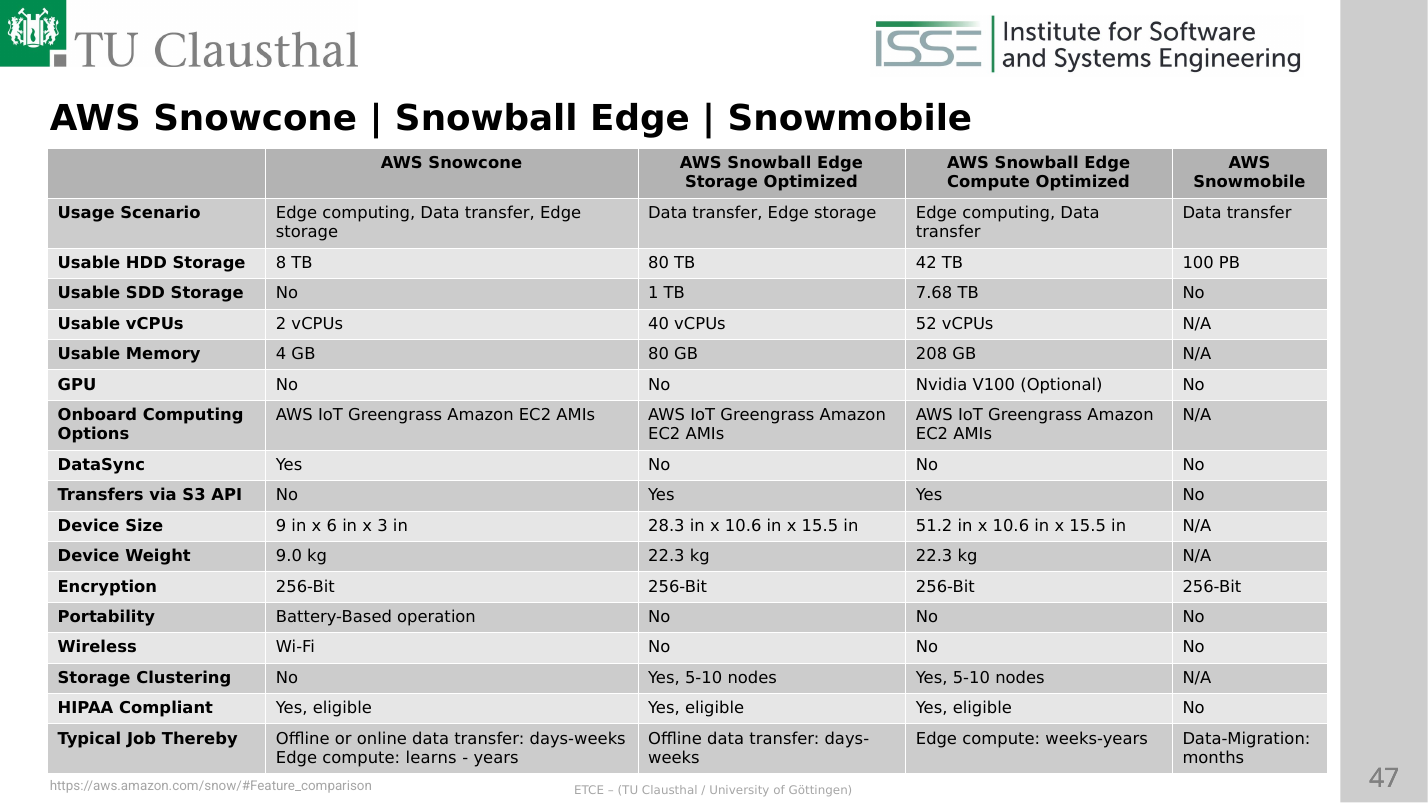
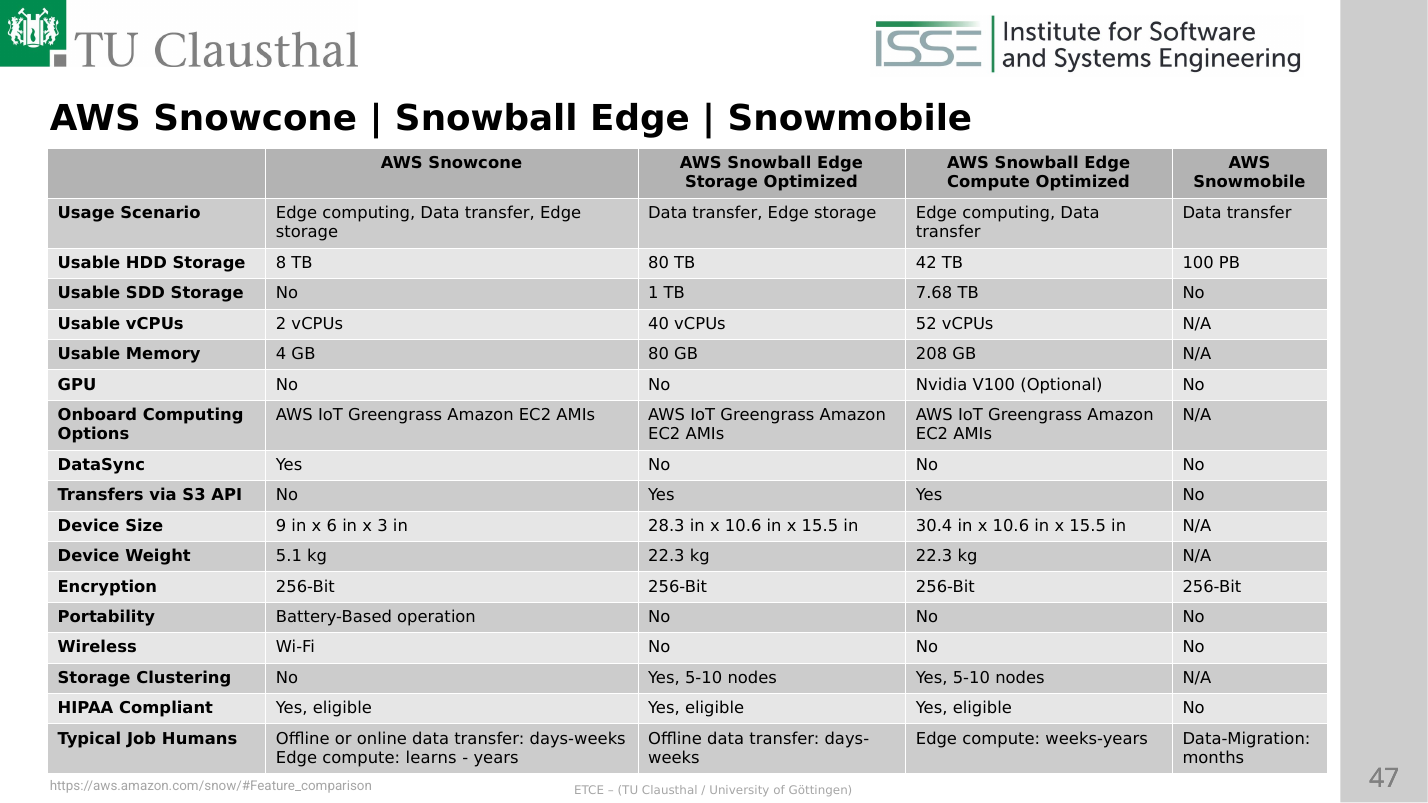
51.2: 51.2 -> 30.4
9.0: 9.0 -> 5.1
Thereby: Thereby -> Humans
